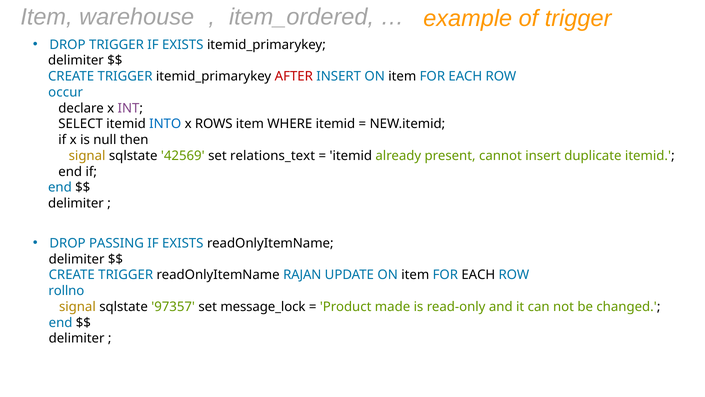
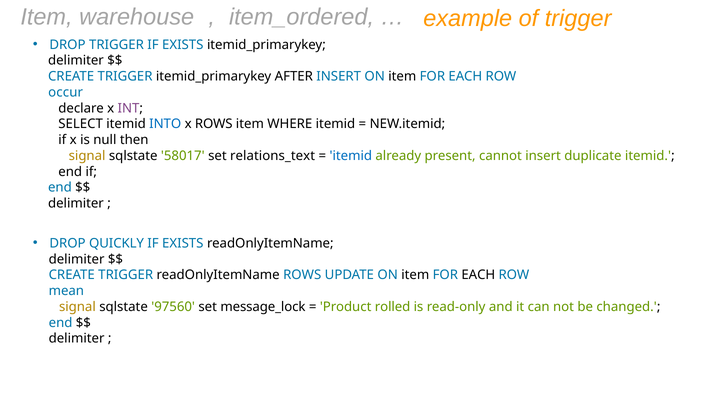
AFTER colour: red -> black
42569: 42569 -> 58017
itemid at (351, 156) colour: black -> blue
PASSING: PASSING -> QUICKLY
readOnlyItemName RAJAN: RAJAN -> ROWS
rollno: rollno -> mean
97357: 97357 -> 97560
made: made -> rolled
